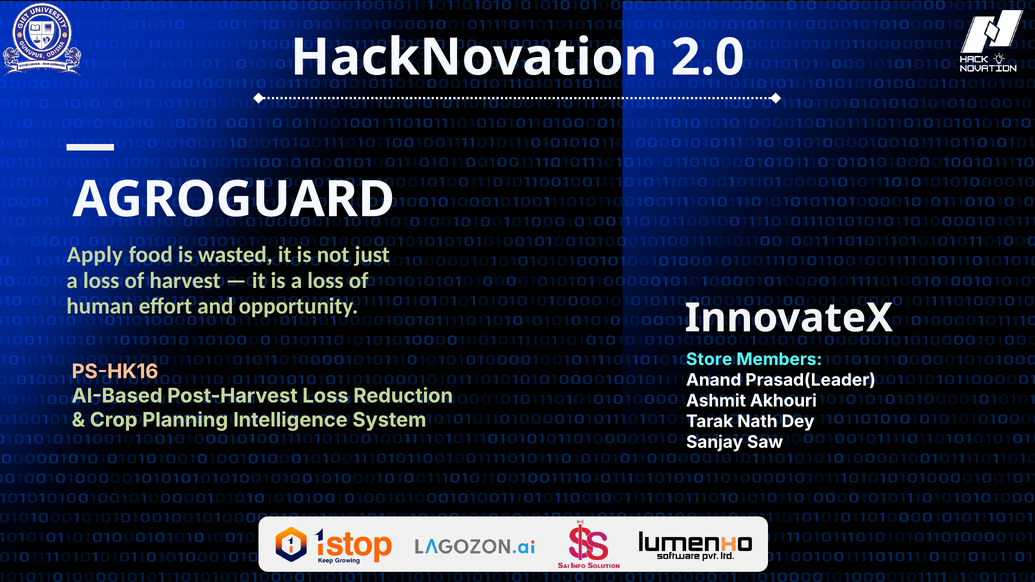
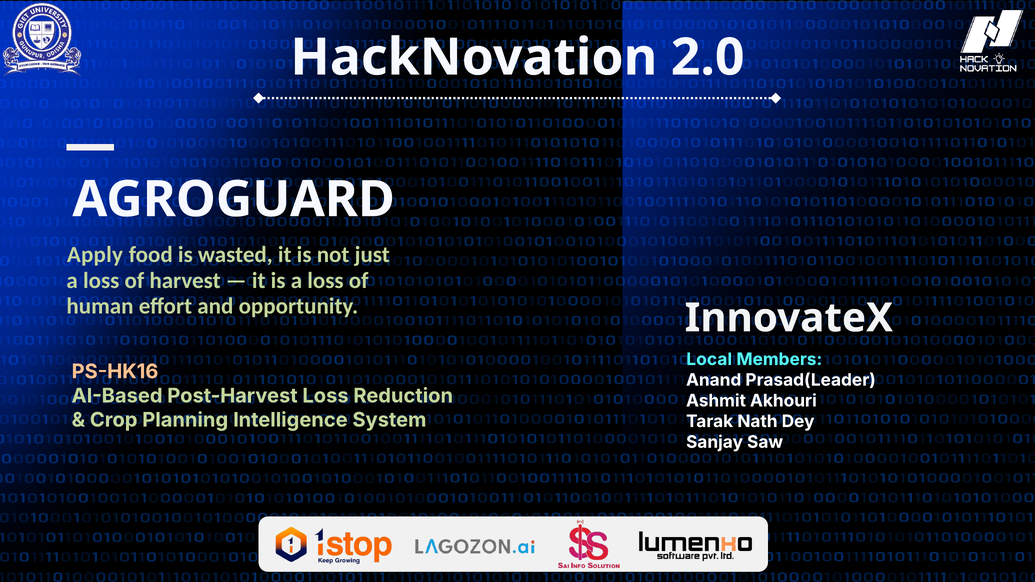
Store: Store -> Local
